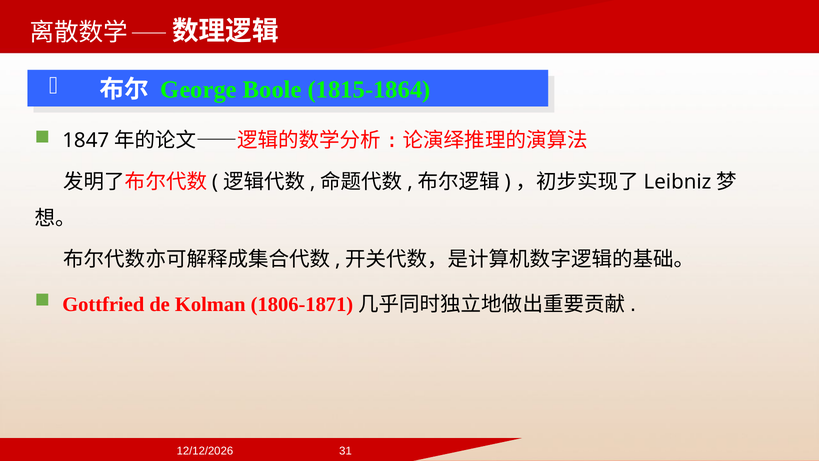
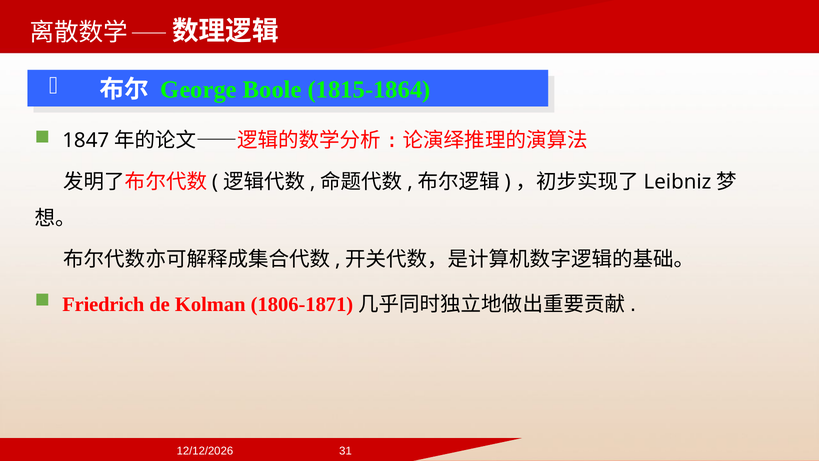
Gottfried: Gottfried -> Friedrich
